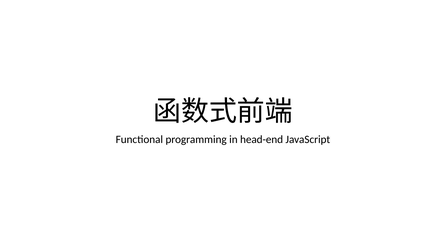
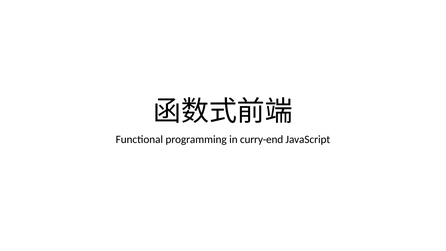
head-end: head-end -> curry-end
